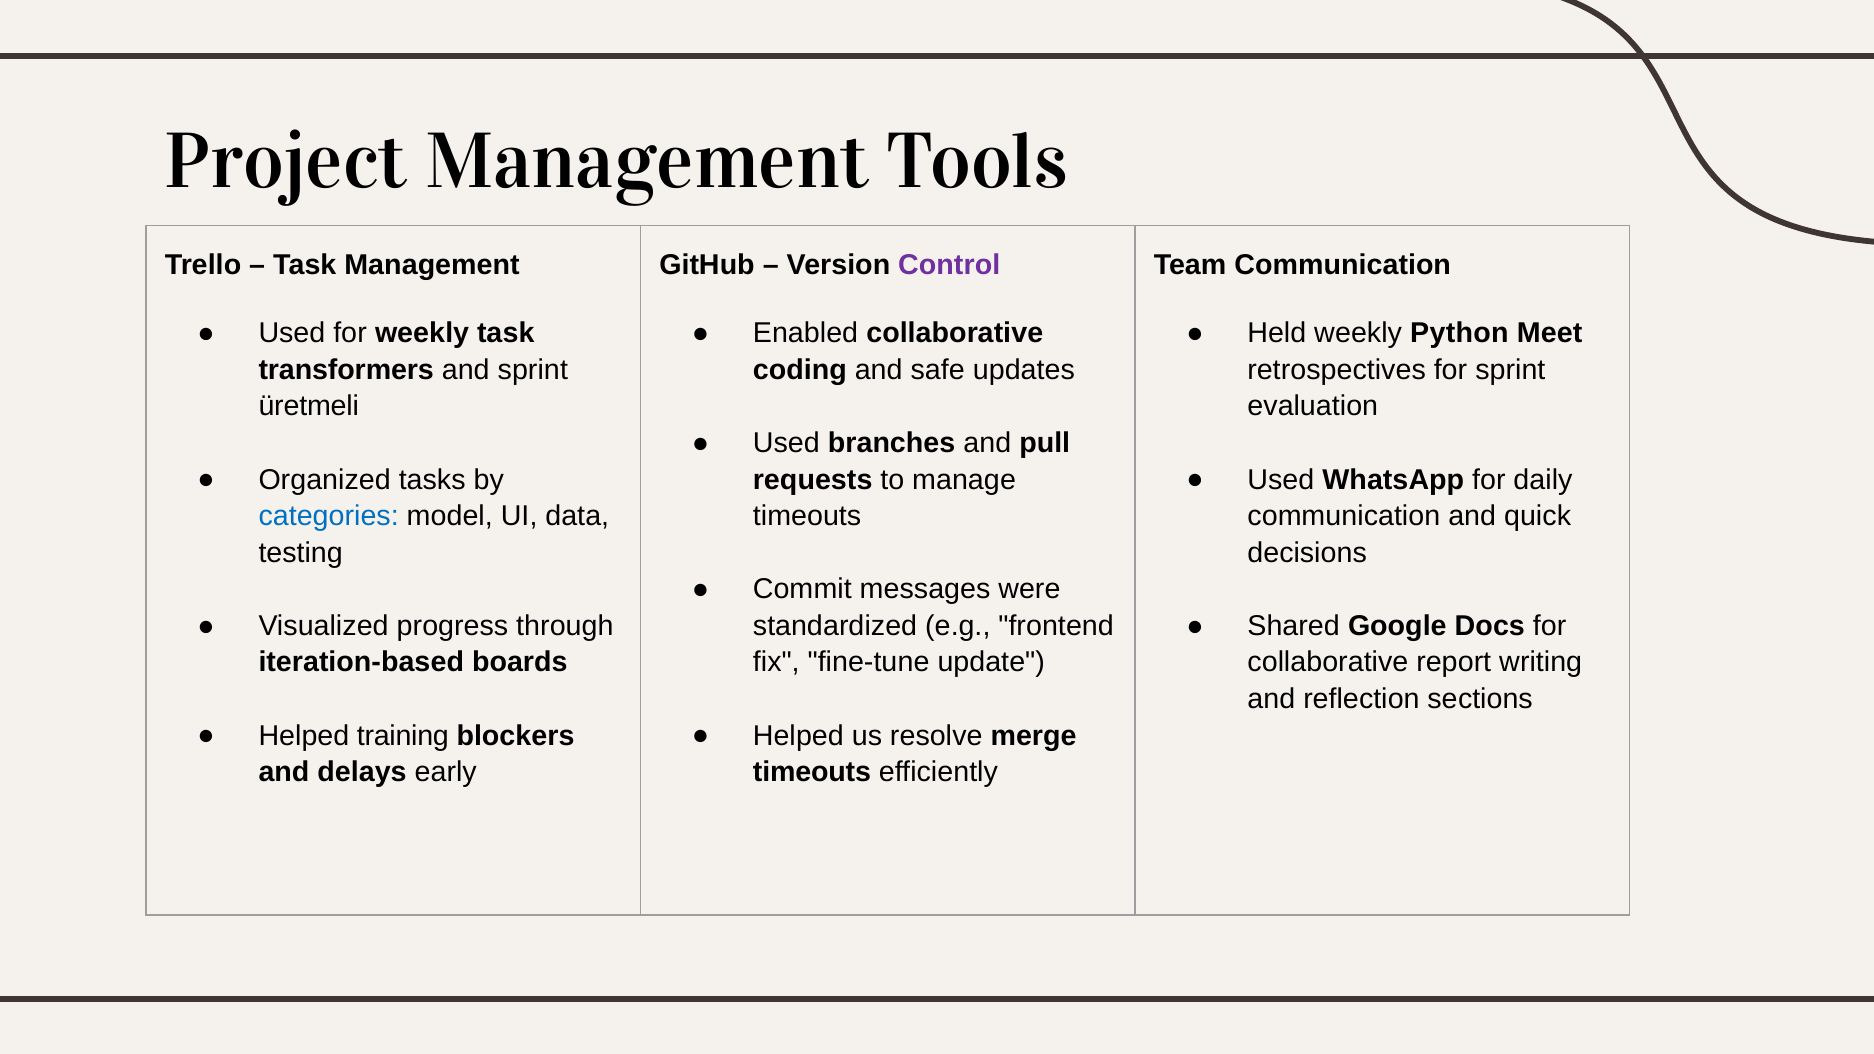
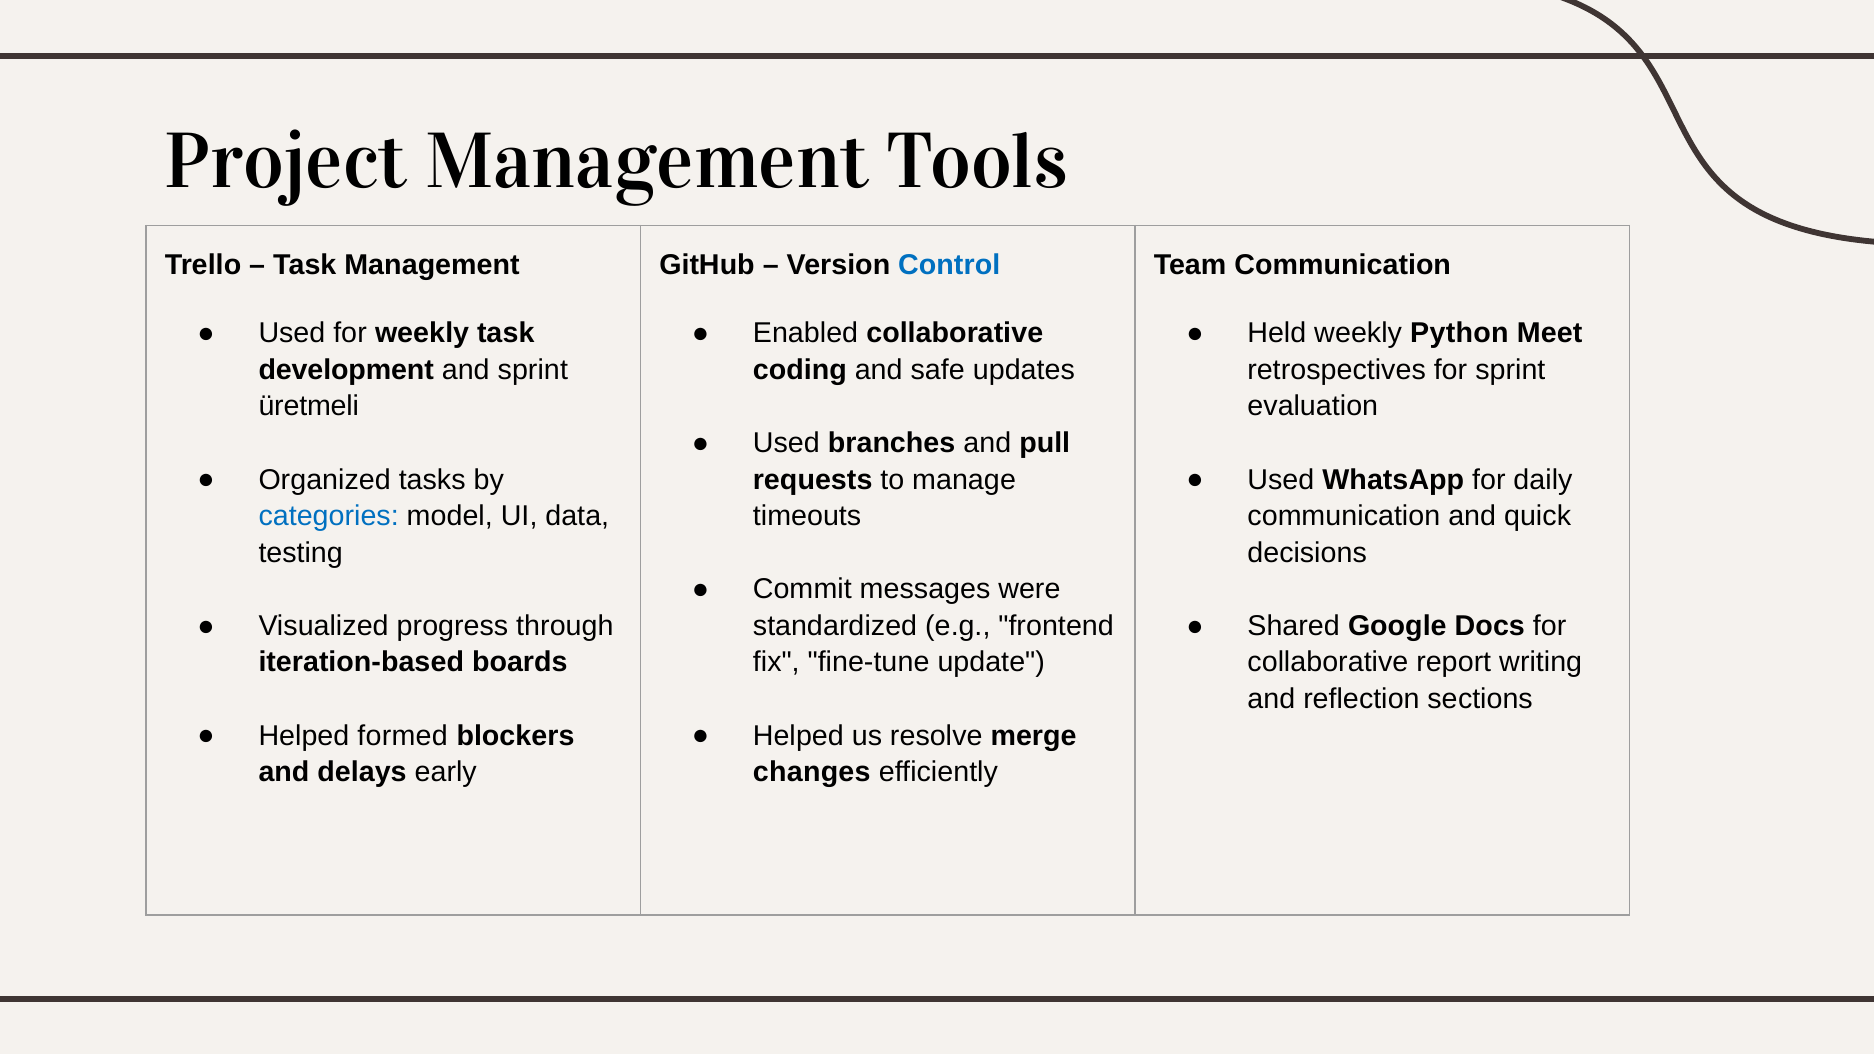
Control colour: purple -> blue
transformers: transformers -> development
training: training -> formed
timeouts at (812, 772): timeouts -> changes
